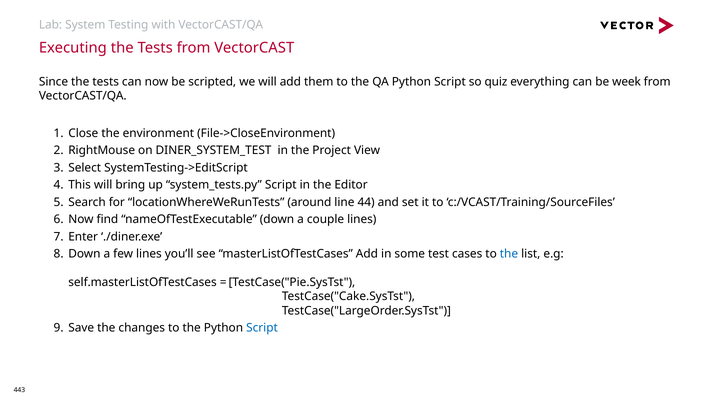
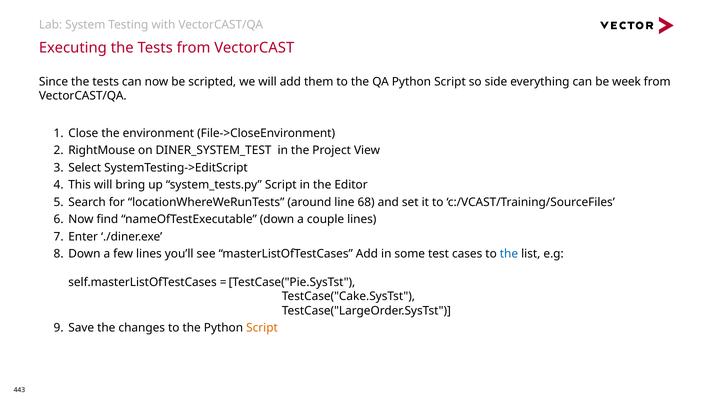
quiz: quiz -> side
44: 44 -> 68
Script at (262, 328) colour: blue -> orange
